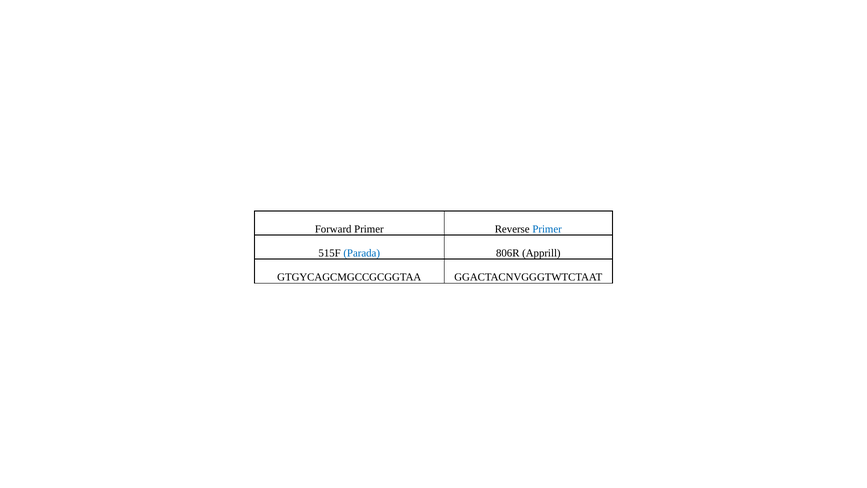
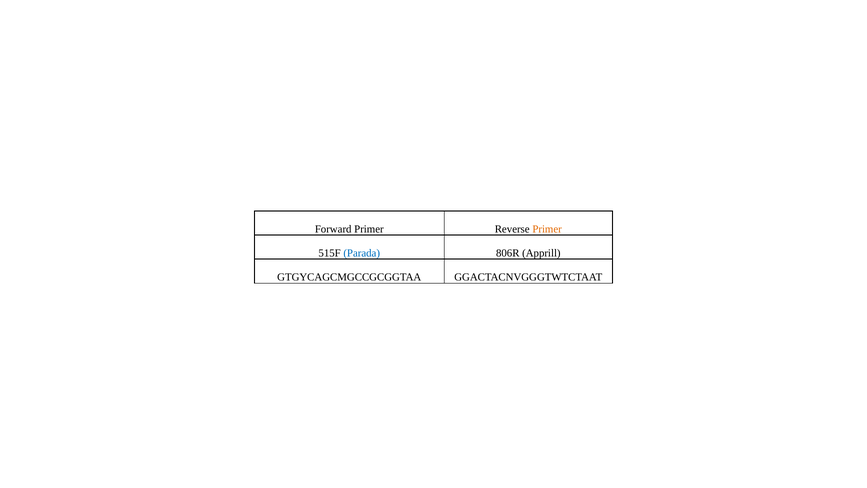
Primer at (547, 229) colour: blue -> orange
